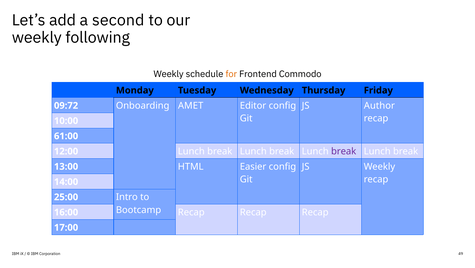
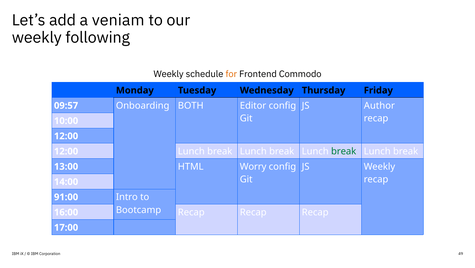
second: second -> veniam
09:72: 09:72 -> 09:57
AMET: AMET -> BOTH
61:00 at (66, 136): 61:00 -> 12:00
break at (344, 151) colour: purple -> green
Easier: Easier -> Worry
25:00: 25:00 -> 91:00
